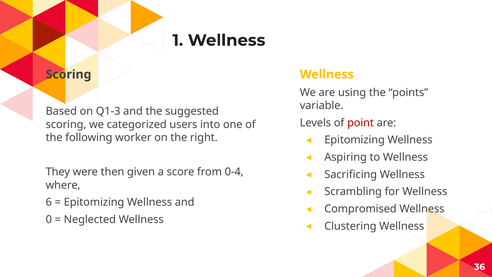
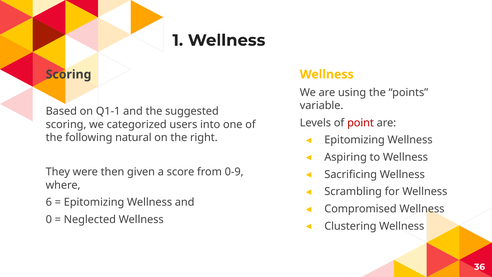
Q1-3: Q1-3 -> Q1-1
worker: worker -> natural
0-4: 0-4 -> 0-9
